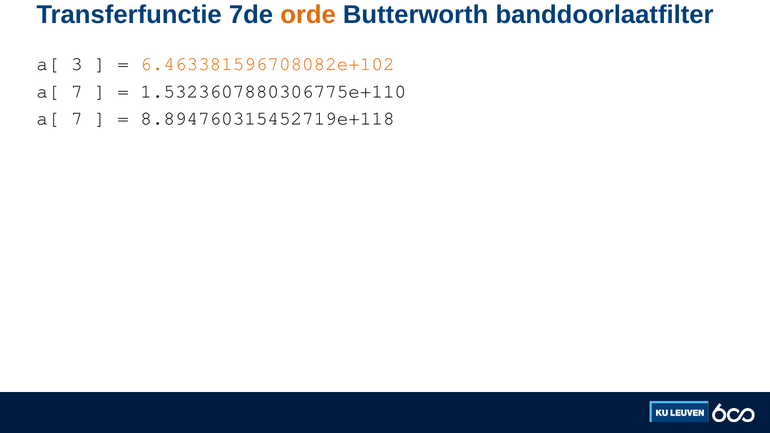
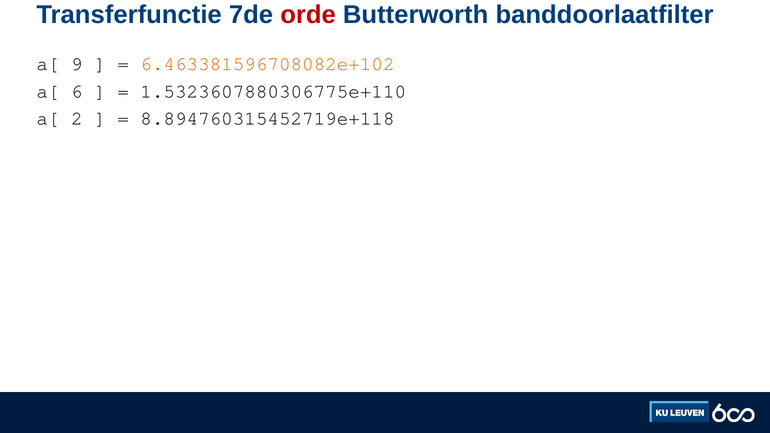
orde colour: orange -> red
3: 3 -> 9
7 at (77, 91): 7 -> 6
7 at (77, 118): 7 -> 2
